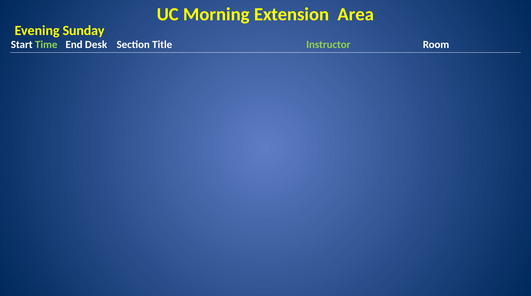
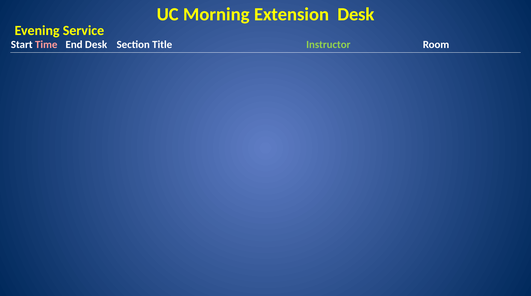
Extension Area: Area -> Desk
Sunday: Sunday -> Service
Time colour: light green -> pink
